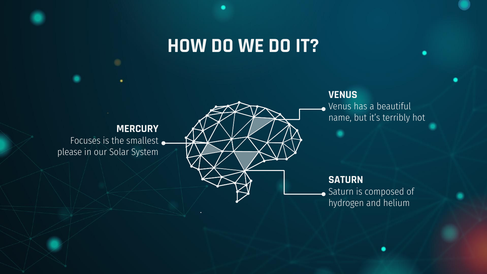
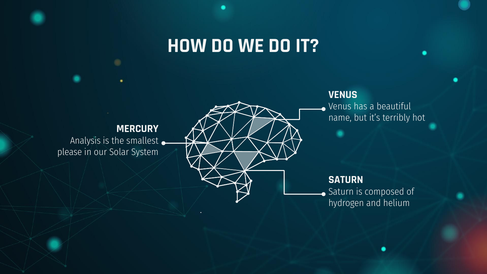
Focuses: Focuses -> Analysis
